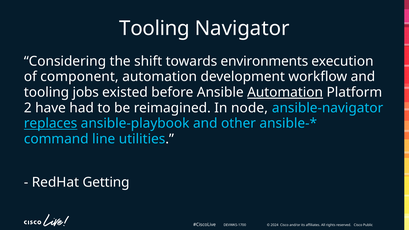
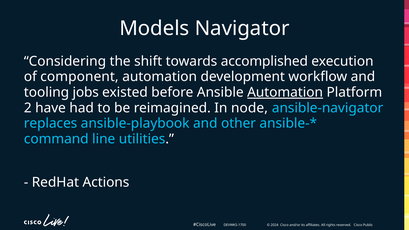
Tooling at (154, 29): Tooling -> Models
environments: environments -> accomplished
replaces underline: present -> none
Getting: Getting -> Actions
